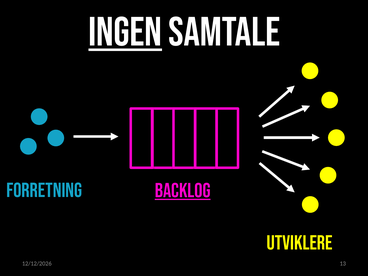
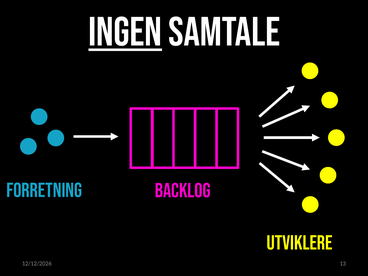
BACKLOG underline: present -> none
